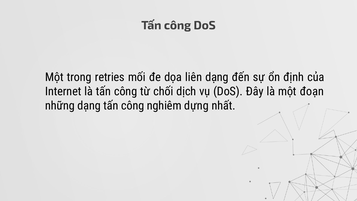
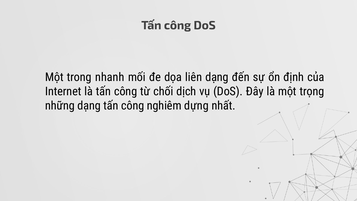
retries: retries -> nhanh
đoạn: đoạn -> trọng
